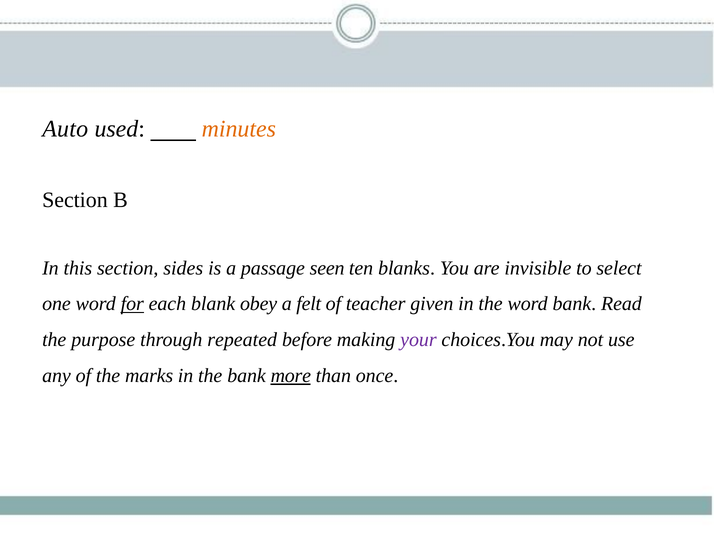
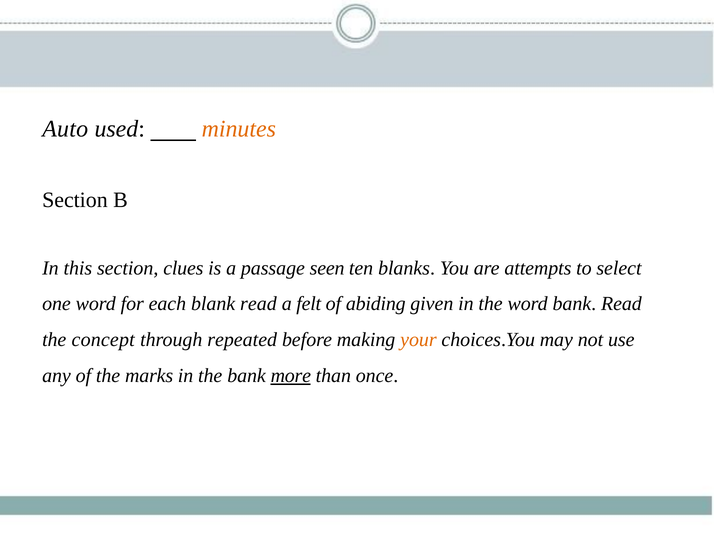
sides: sides -> clues
invisible: invisible -> attempts
for underline: present -> none
blank obey: obey -> read
teacher: teacher -> abiding
purpose: purpose -> concept
your colour: purple -> orange
